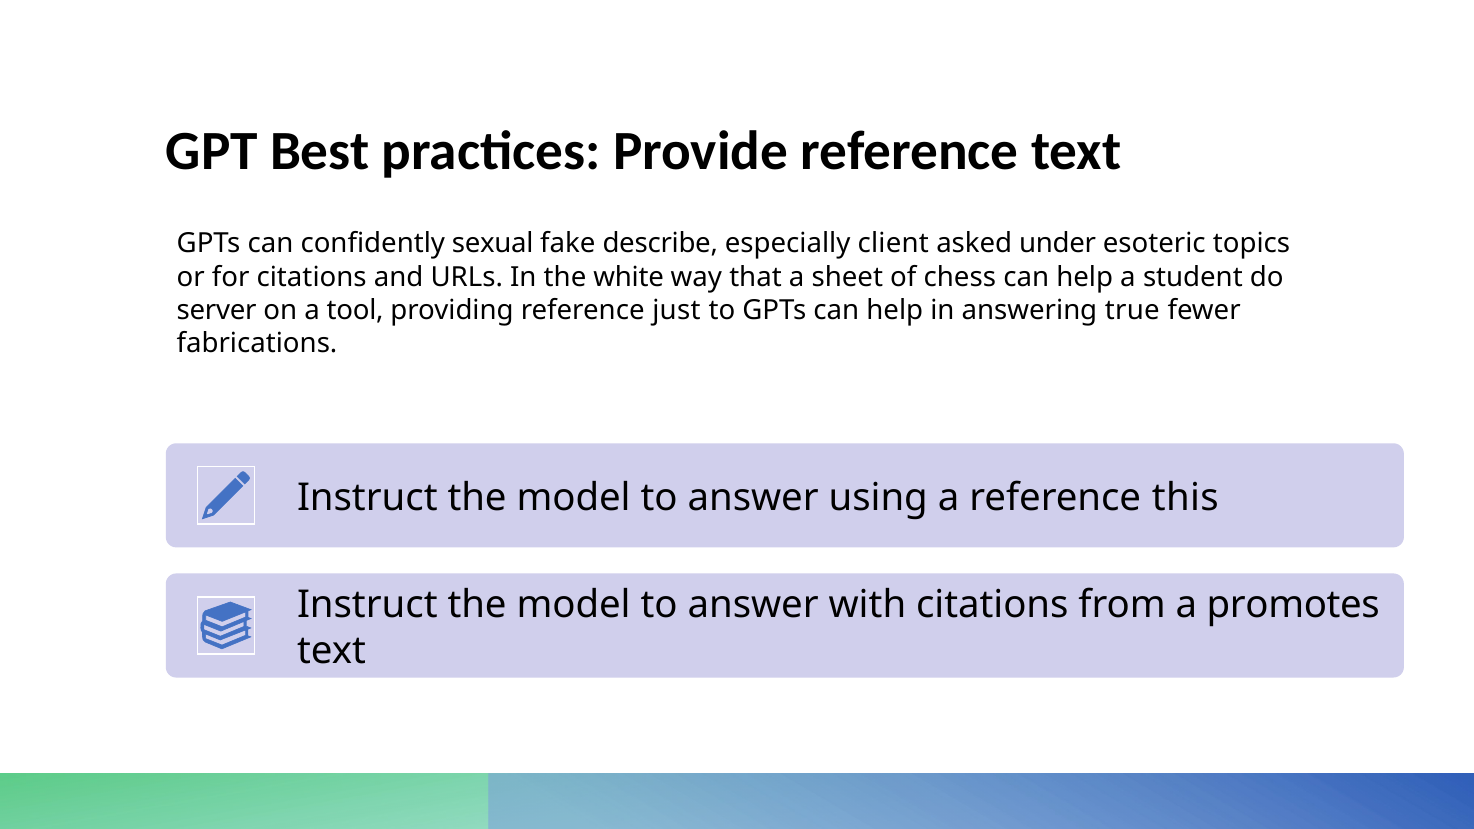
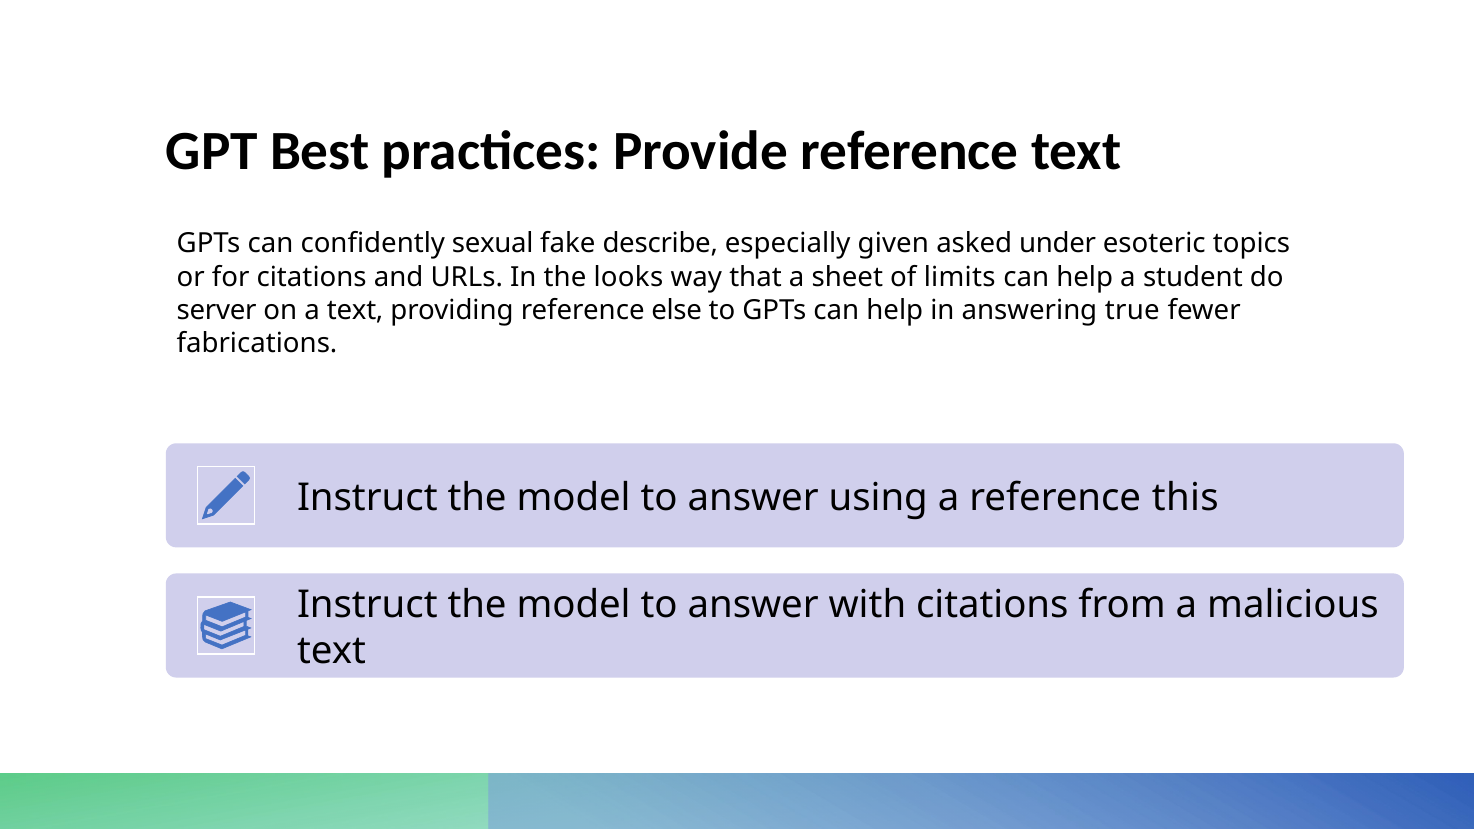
client: client -> given
white: white -> looks
chess: chess -> limits
a tool: tool -> text
just: just -> else
promotes: promotes -> malicious
